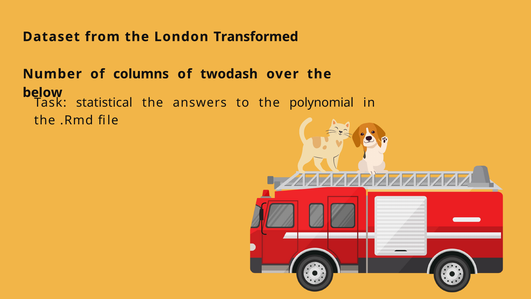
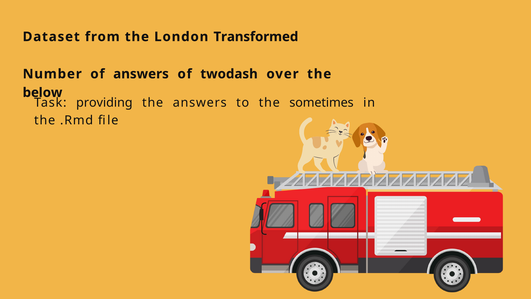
of columns: columns -> answers
statistical: statistical -> providing
polynomial: polynomial -> sometimes
